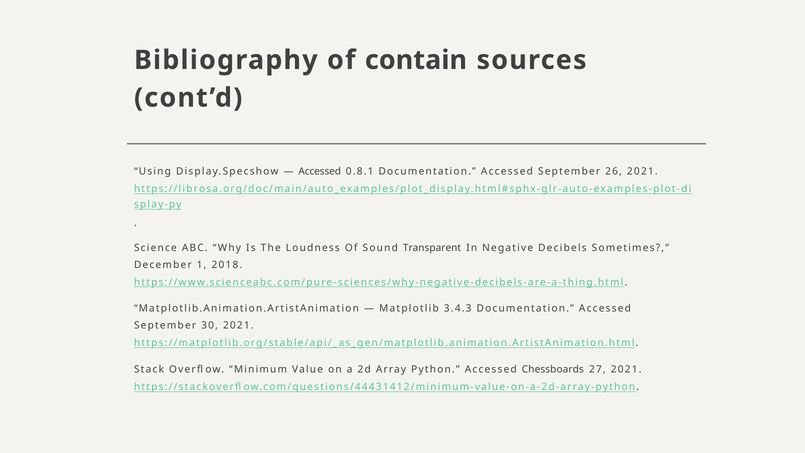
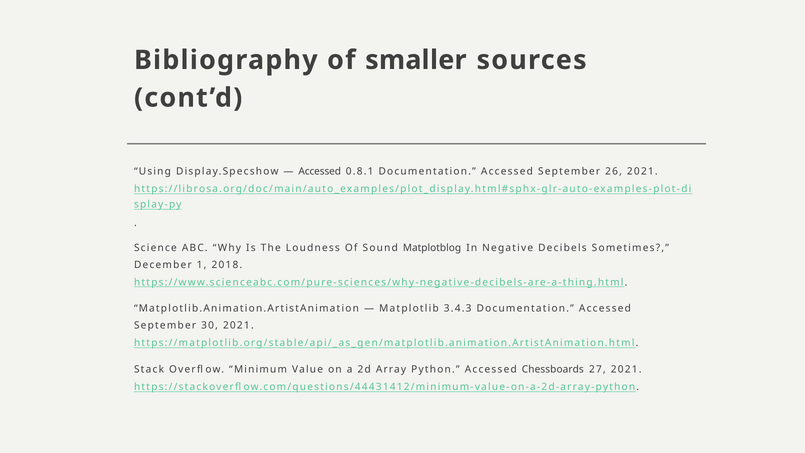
contain: contain -> smaller
Transparent: Transparent -> Matplotblog
